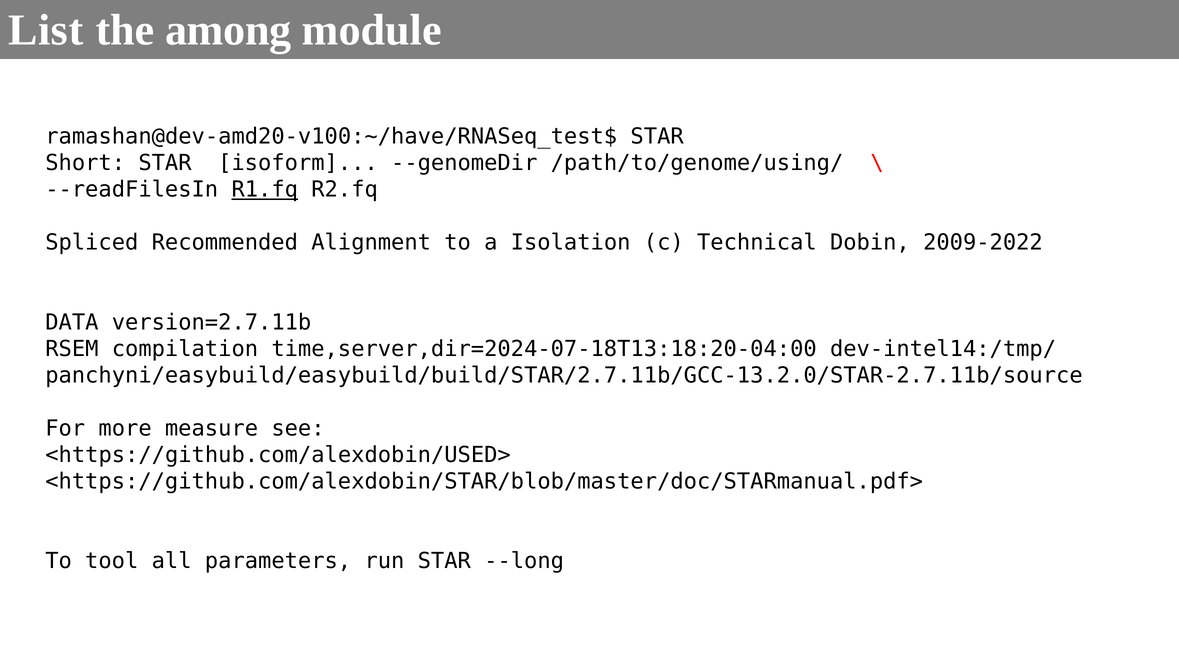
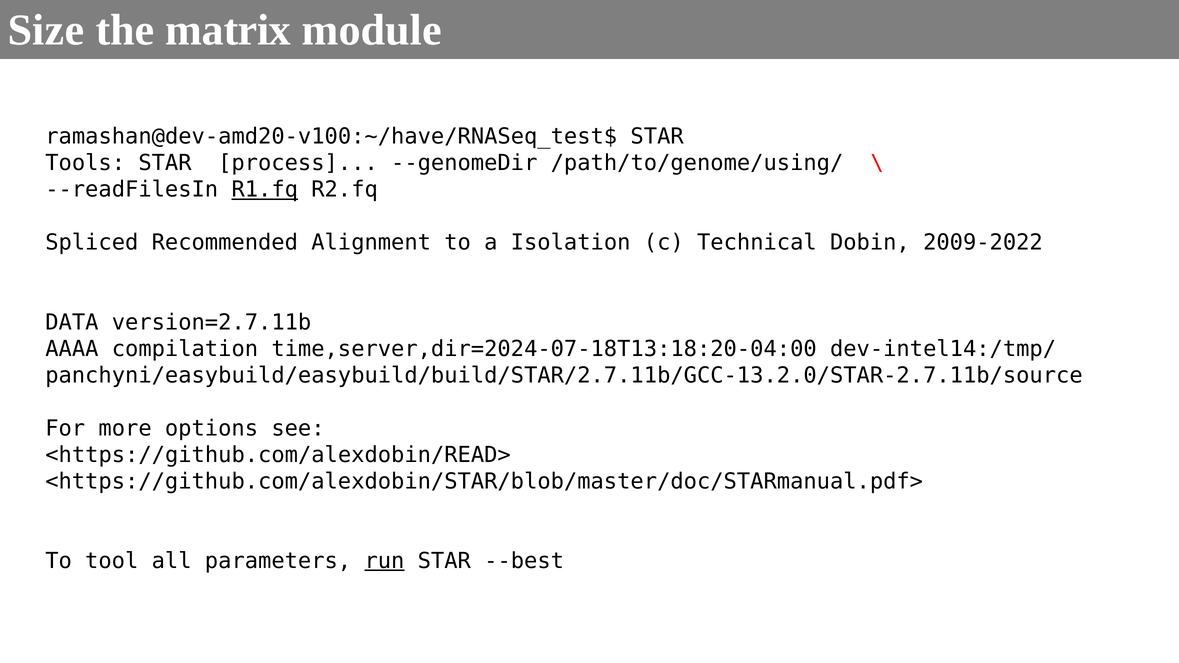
List: List -> Size
among: among -> matrix
Short: Short -> Tools
isoform: isoform -> process
RSEM: RSEM -> AAAA
measure: measure -> options
<https://github.com/alexdobin/USED>: <https://github.com/alexdobin/USED> -> <https://github.com/alexdobin/READ>
run underline: none -> present
--long: --long -> --best
